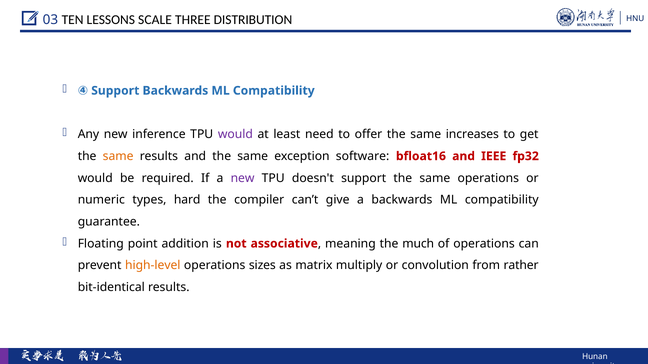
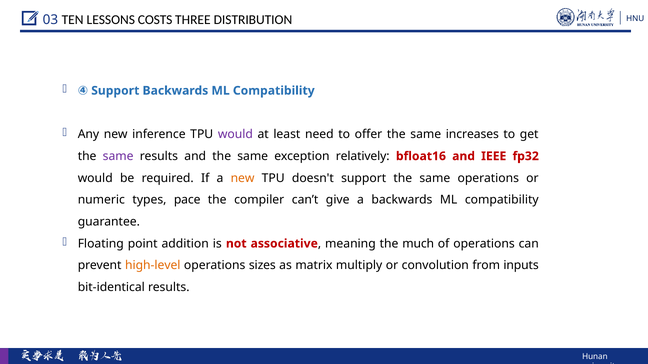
SCALE: SCALE -> COSTS
same at (118, 156) colour: orange -> purple
software: software -> relatively
new at (243, 178) colour: purple -> orange
hard: hard -> pace
rather: rather -> inputs
